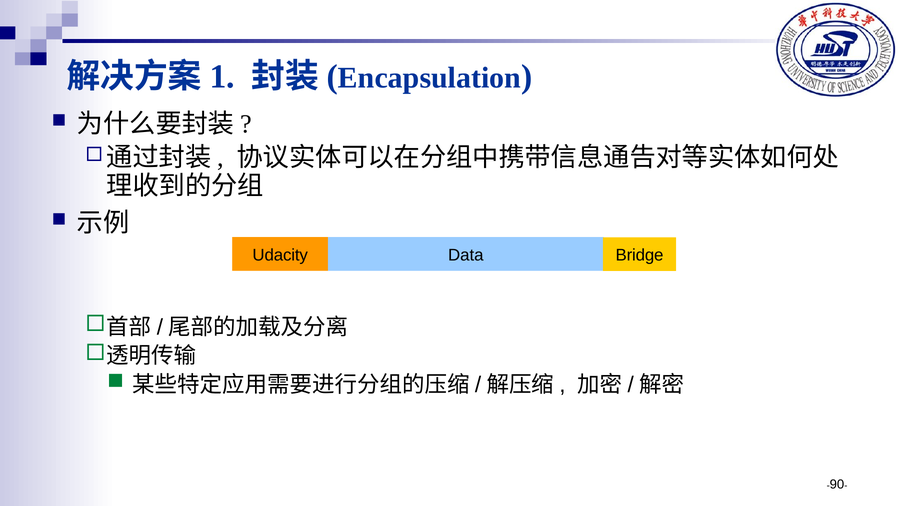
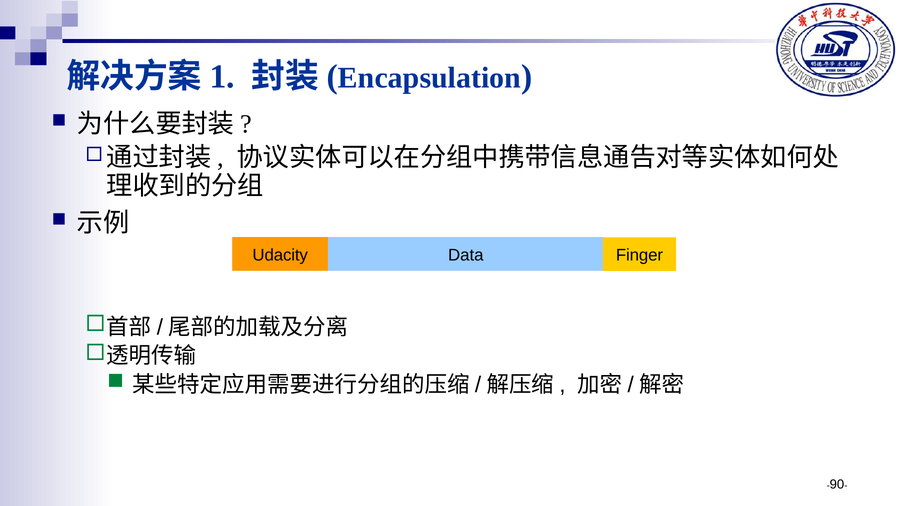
Bridge: Bridge -> Finger
